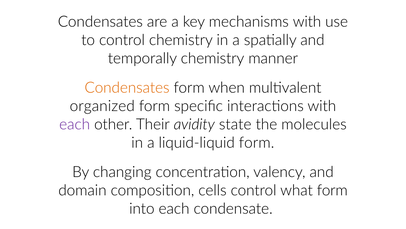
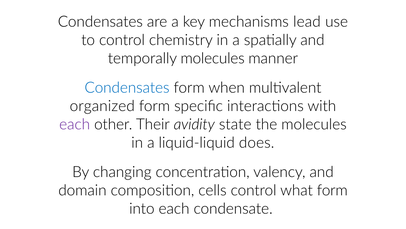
mechanisms with: with -> lead
temporally chemistry: chemistry -> molecules
Condensates at (127, 87) colour: orange -> blue
liquid-liquid form: form -> does
